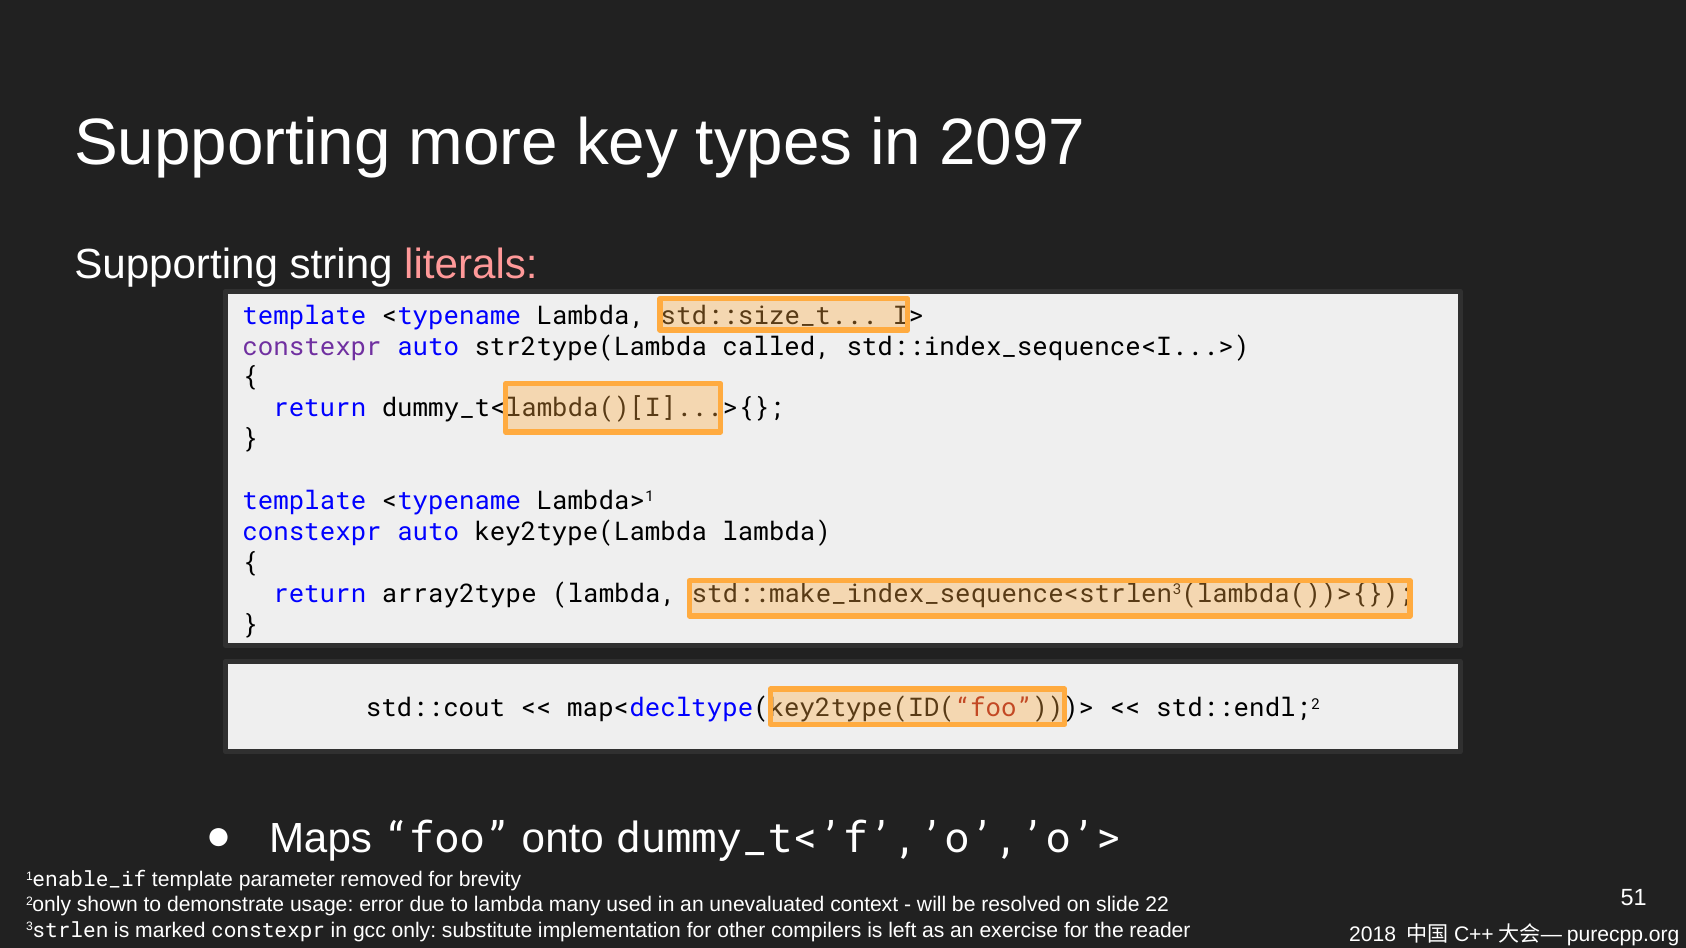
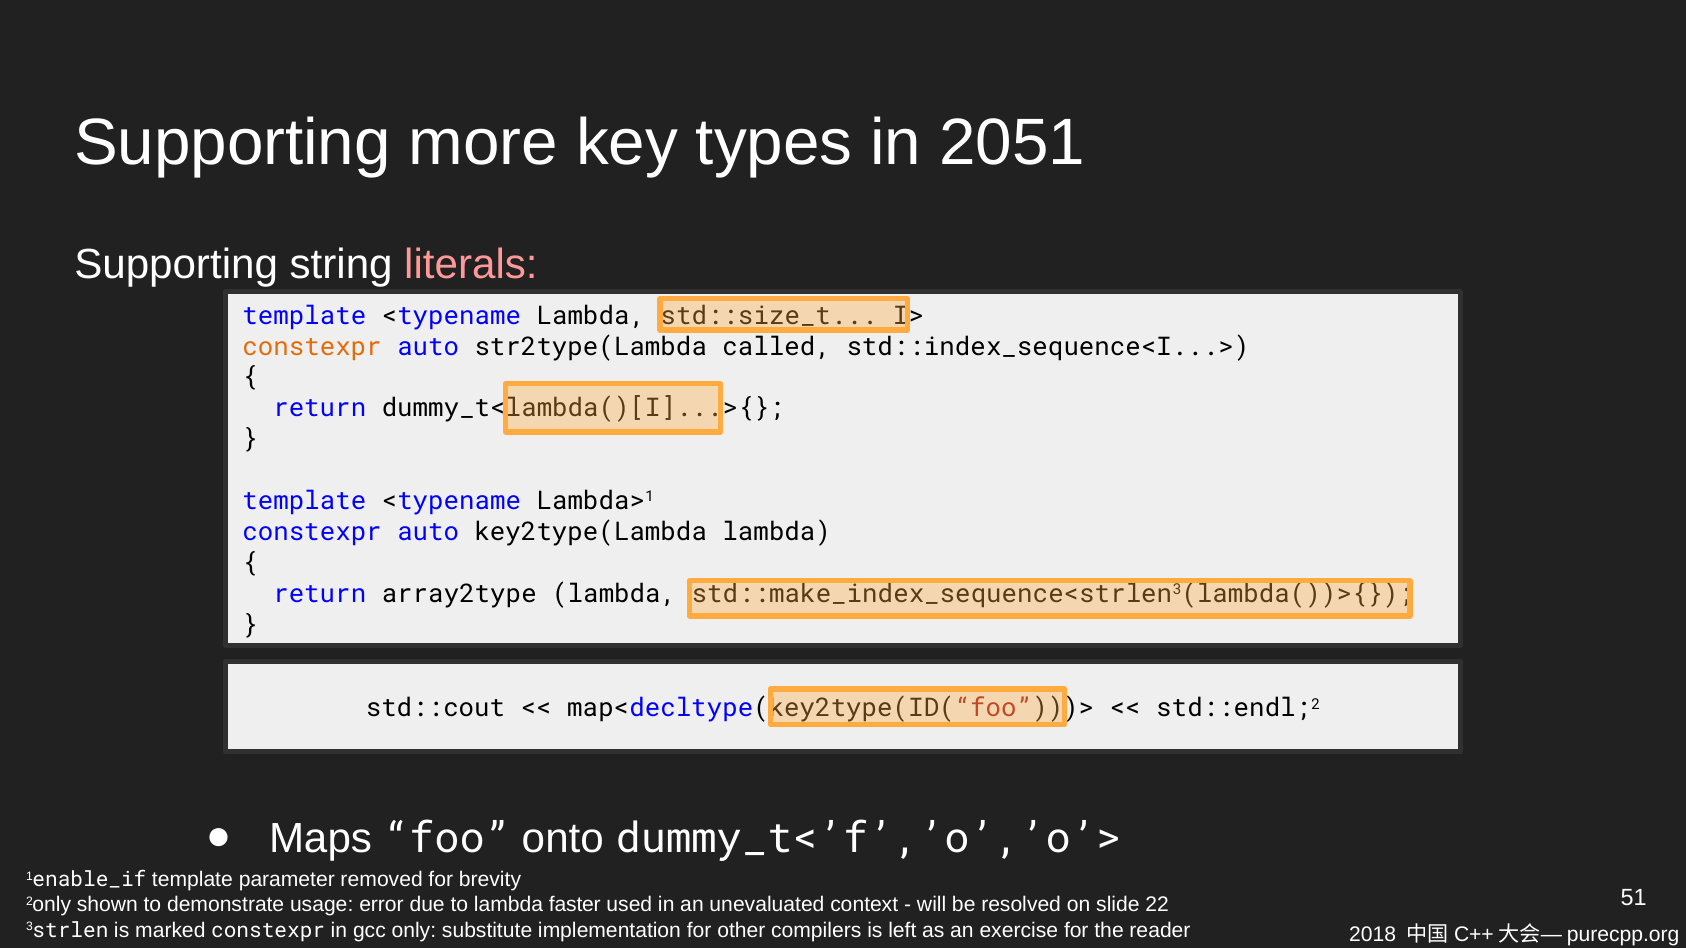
2097: 2097 -> 2051
constexpr at (312, 347) colour: purple -> orange
many: many -> faster
